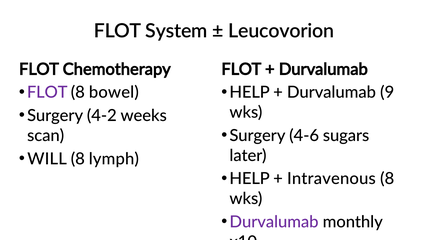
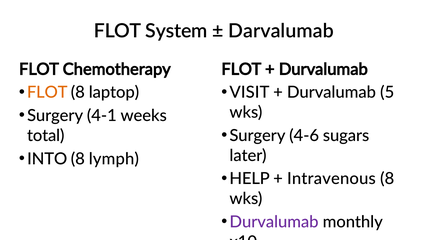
Leucovorion: Leucovorion -> Darvalumab
FLOT at (47, 93) colour: purple -> orange
bowel: bowel -> laptop
HELP at (250, 93): HELP -> VISIT
9: 9 -> 5
4-2: 4-2 -> 4-1
scan: scan -> total
WILL: WILL -> INTO
